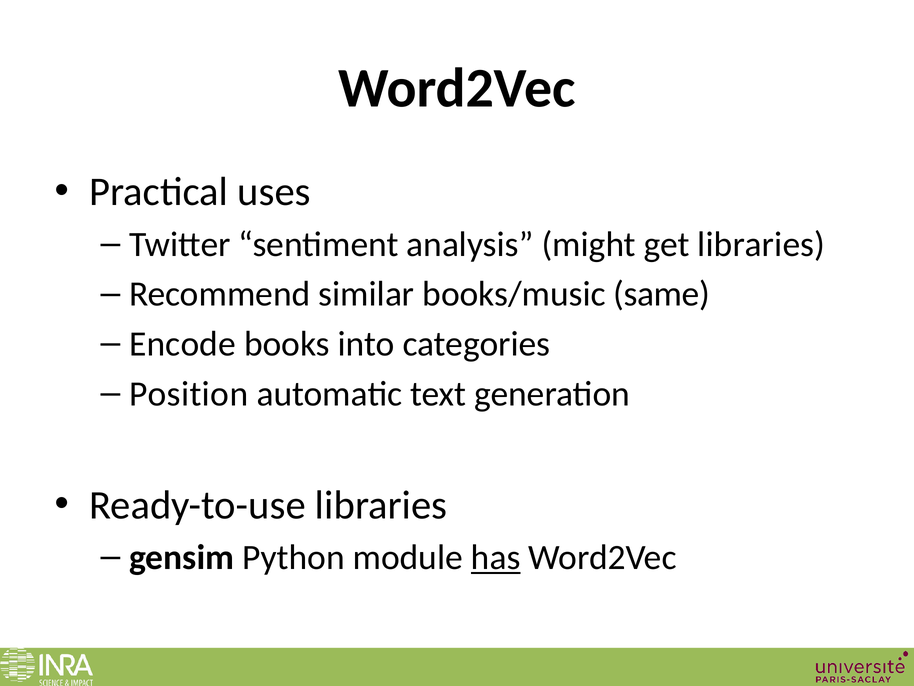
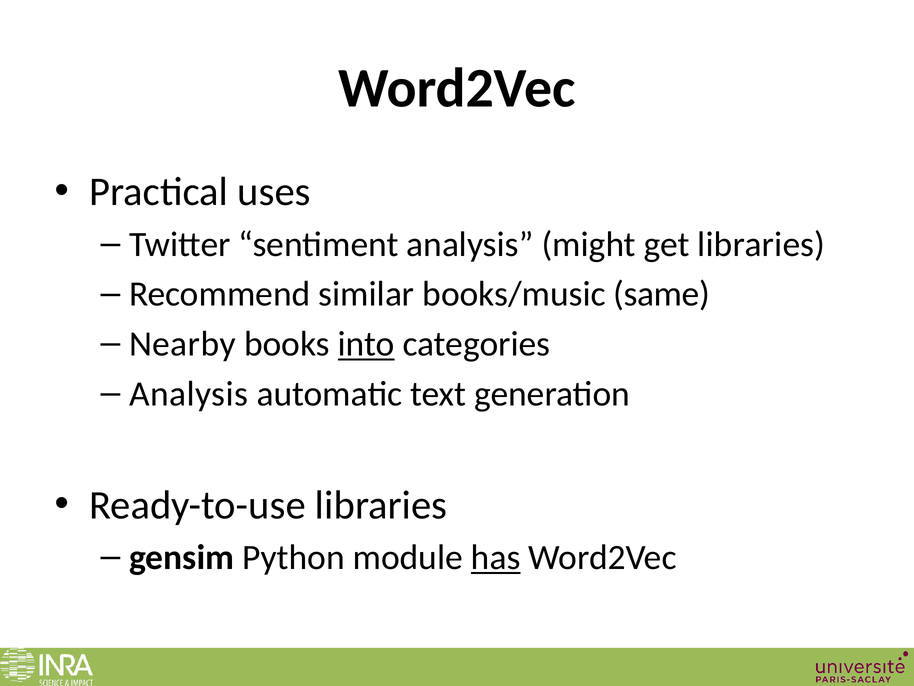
Encode: Encode -> Nearby
into underline: none -> present
Position at (189, 394): Position -> Analysis
